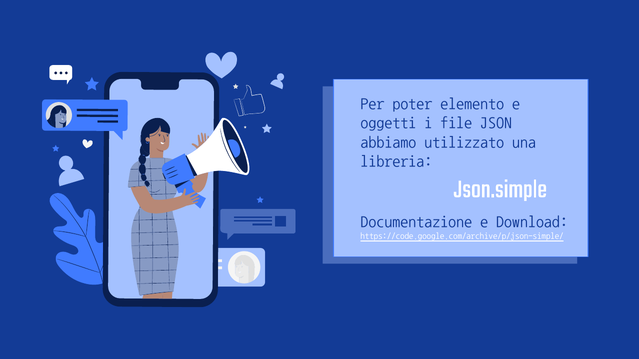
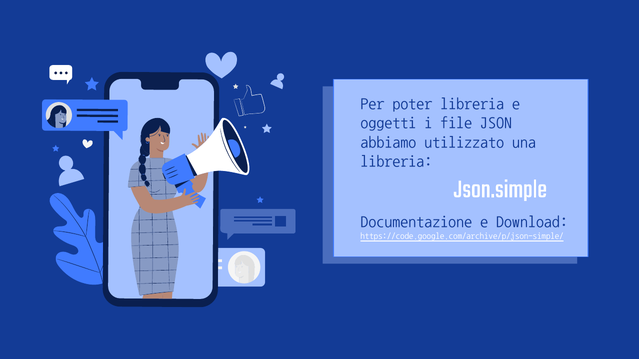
poter elemento: elemento -> libreria
